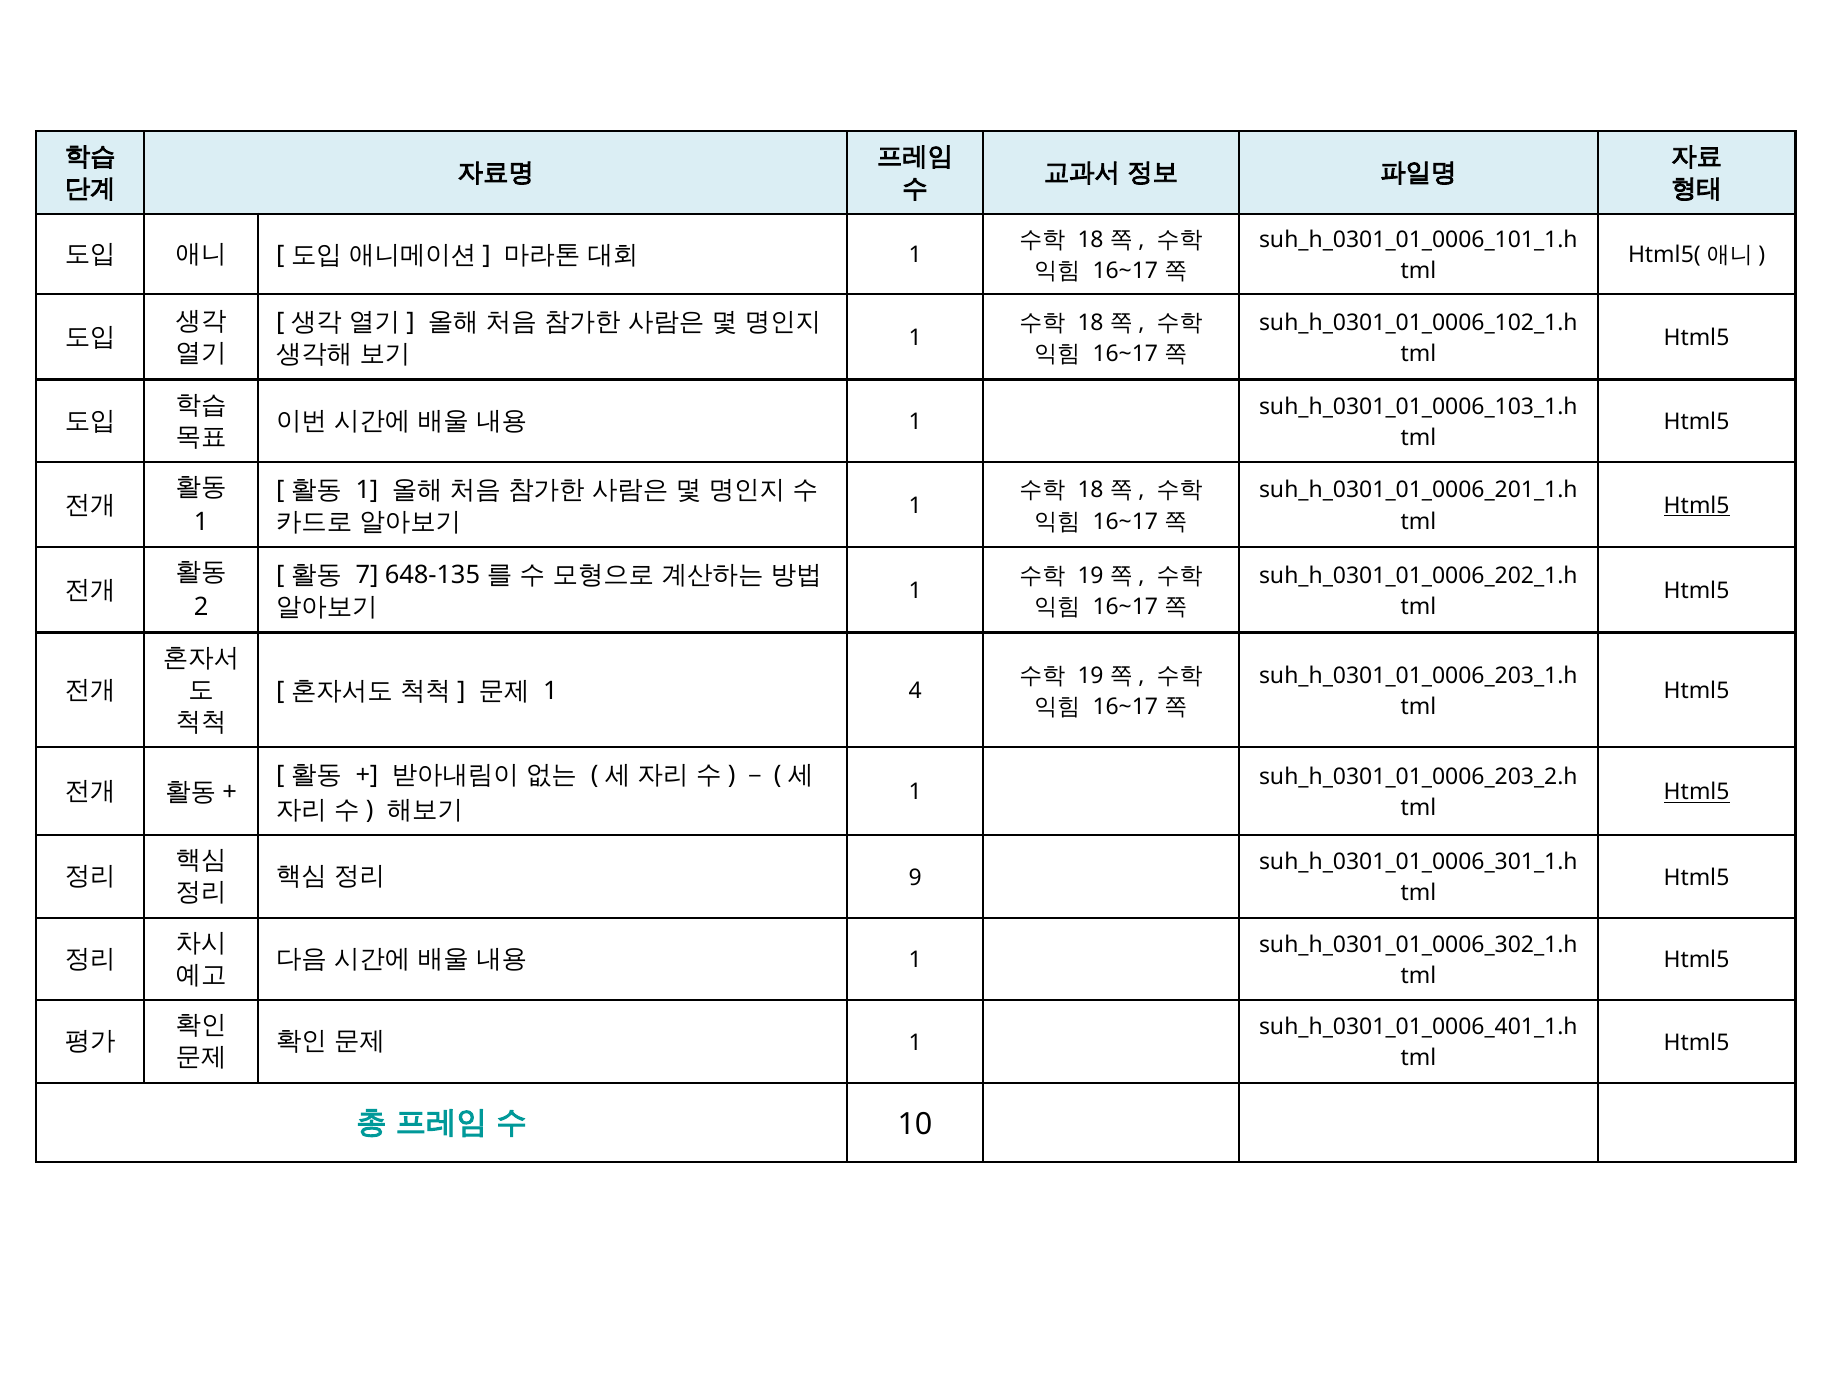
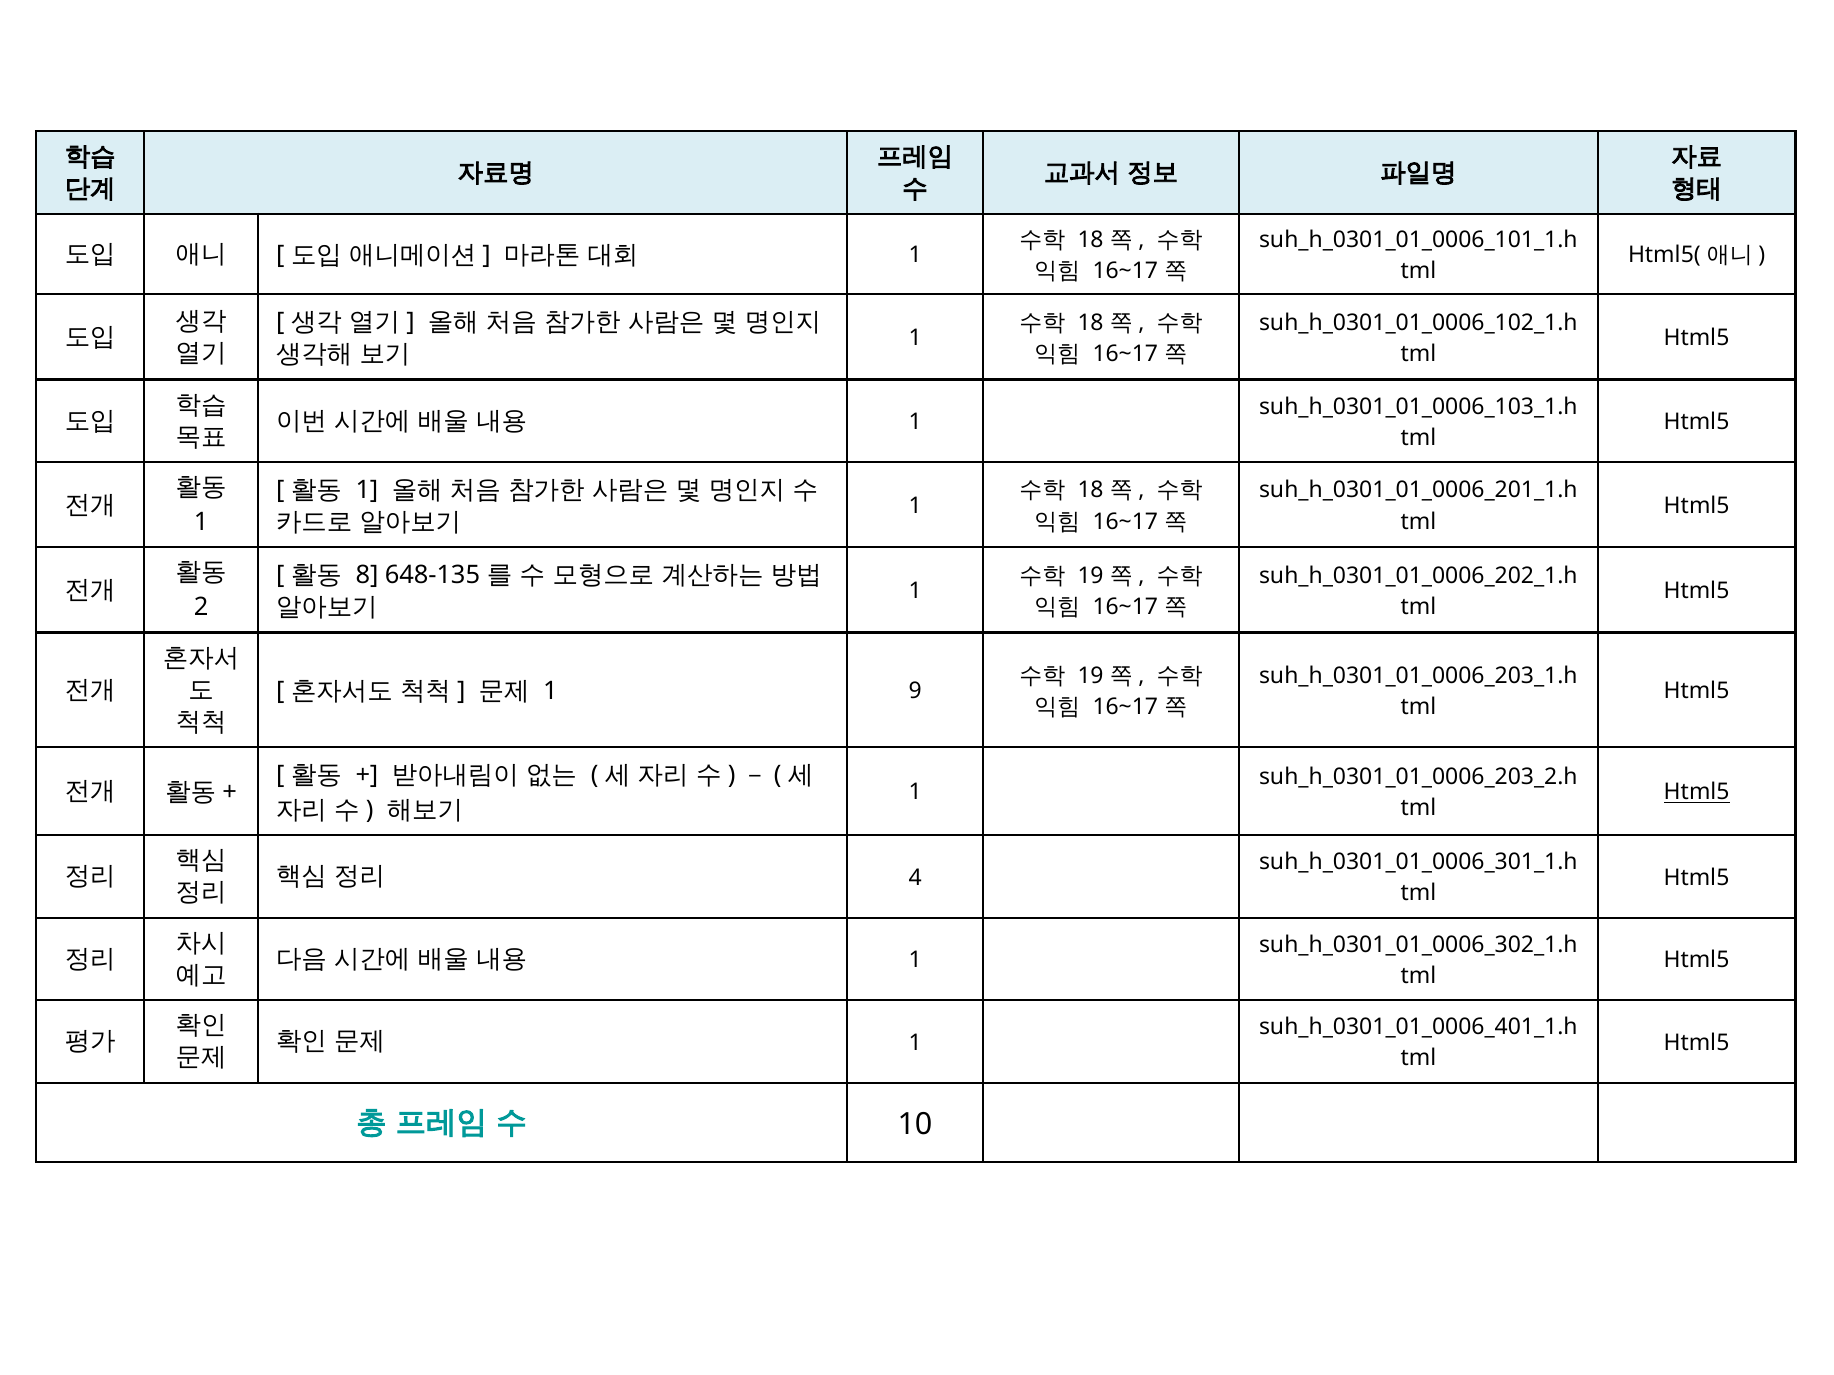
Html5 at (1697, 506) underline: present -> none
7: 7 -> 8
4: 4 -> 9
9: 9 -> 4
